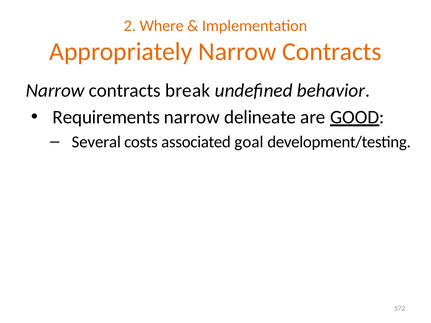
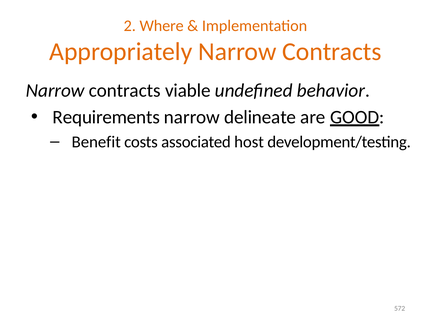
break: break -> viable
Several: Several -> Benefit
goal: goal -> host
